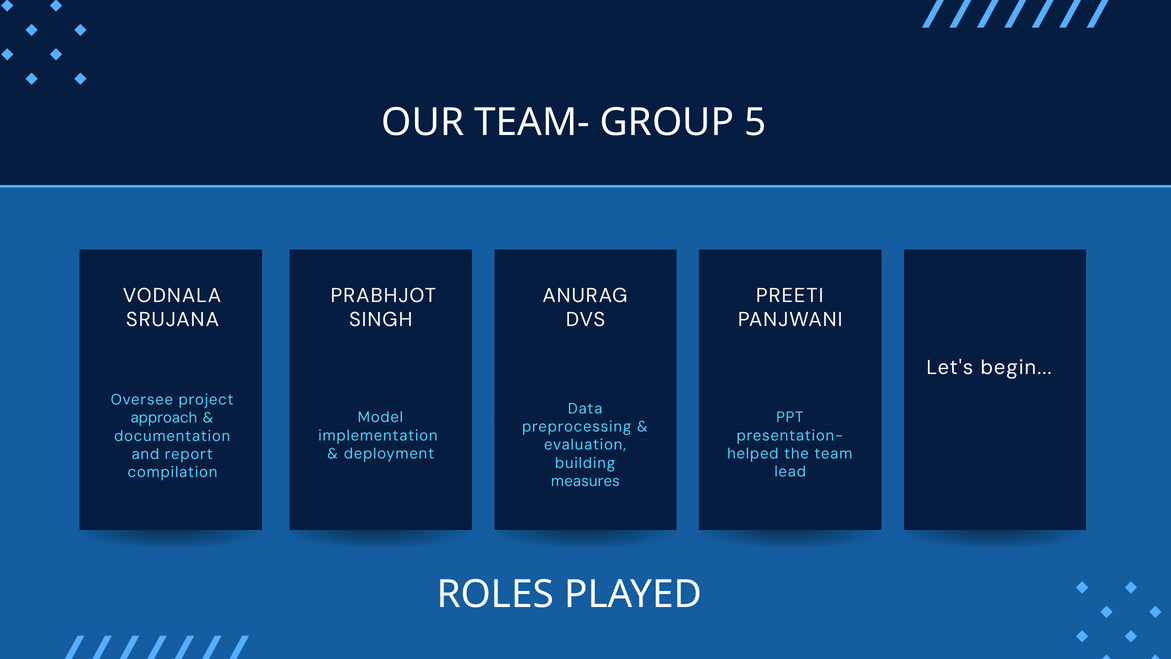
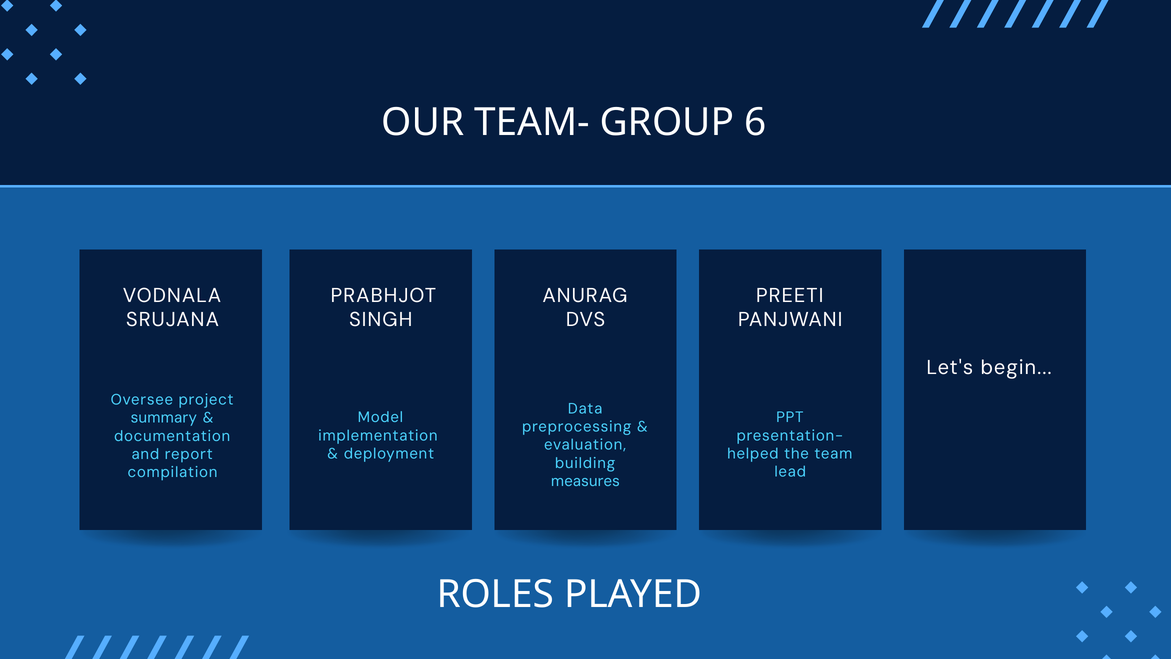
5: 5 -> 6
approach: approach -> summary
